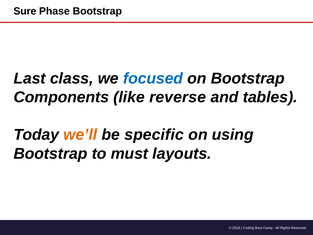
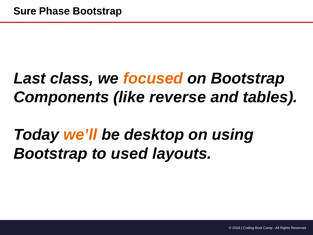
focused colour: blue -> orange
specific: specific -> desktop
must: must -> used
